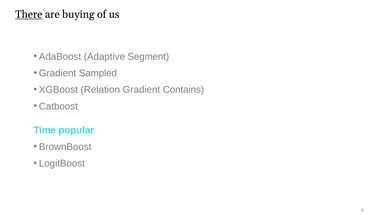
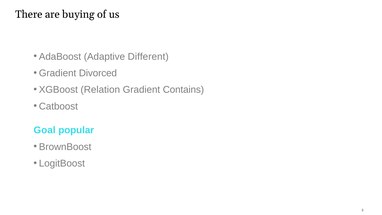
There underline: present -> none
Segment: Segment -> Different
Sampled: Sampled -> Divorced
Time: Time -> Goal
